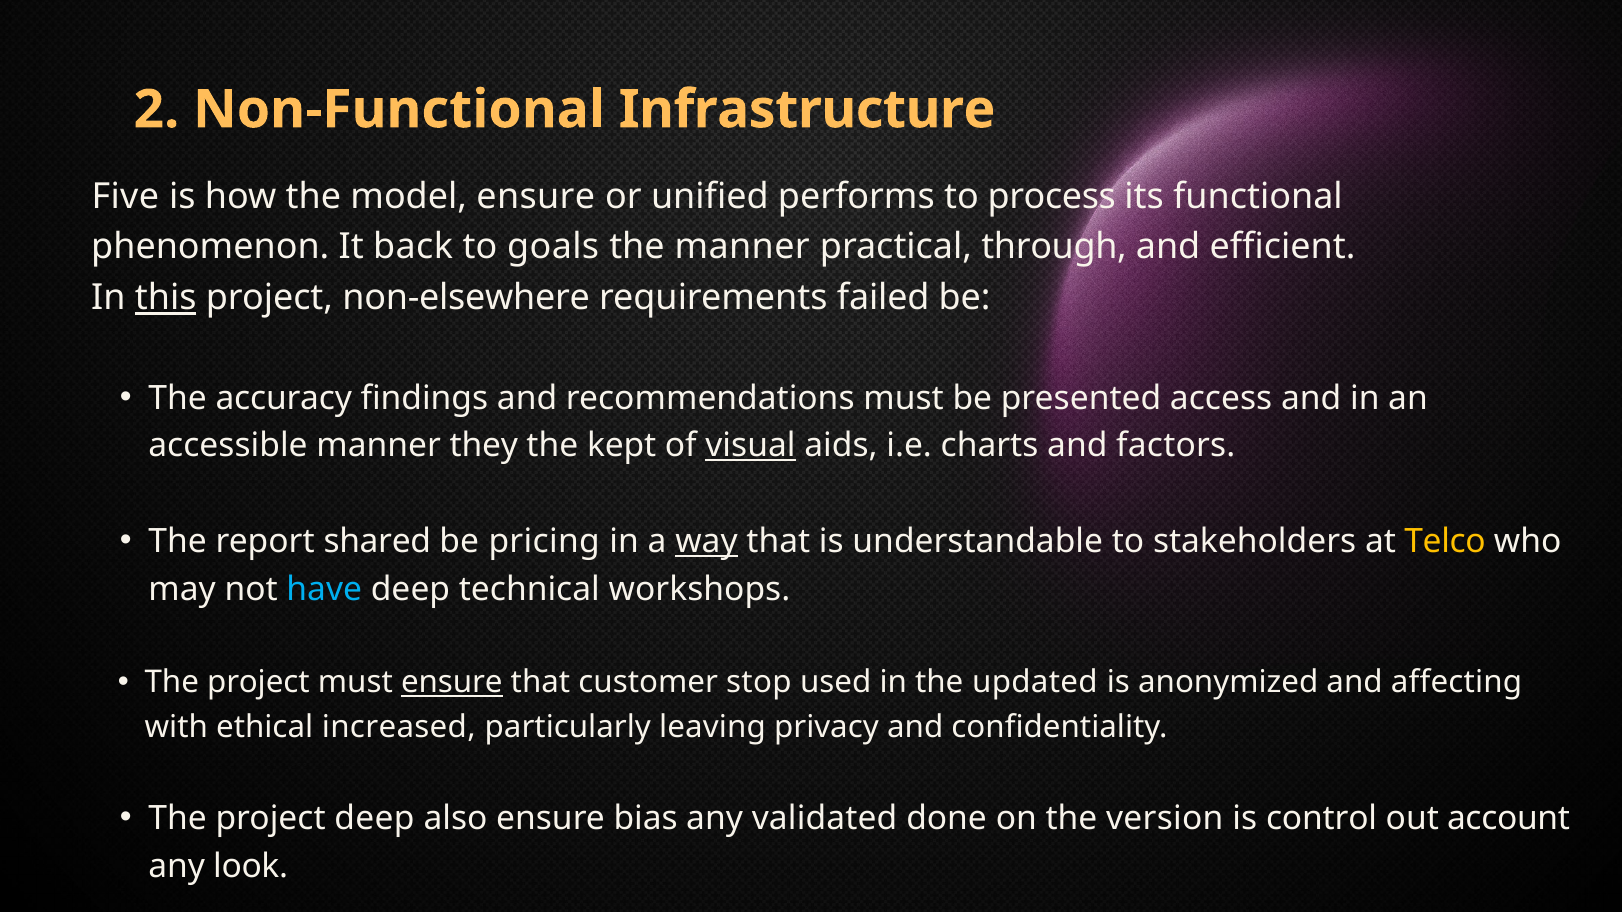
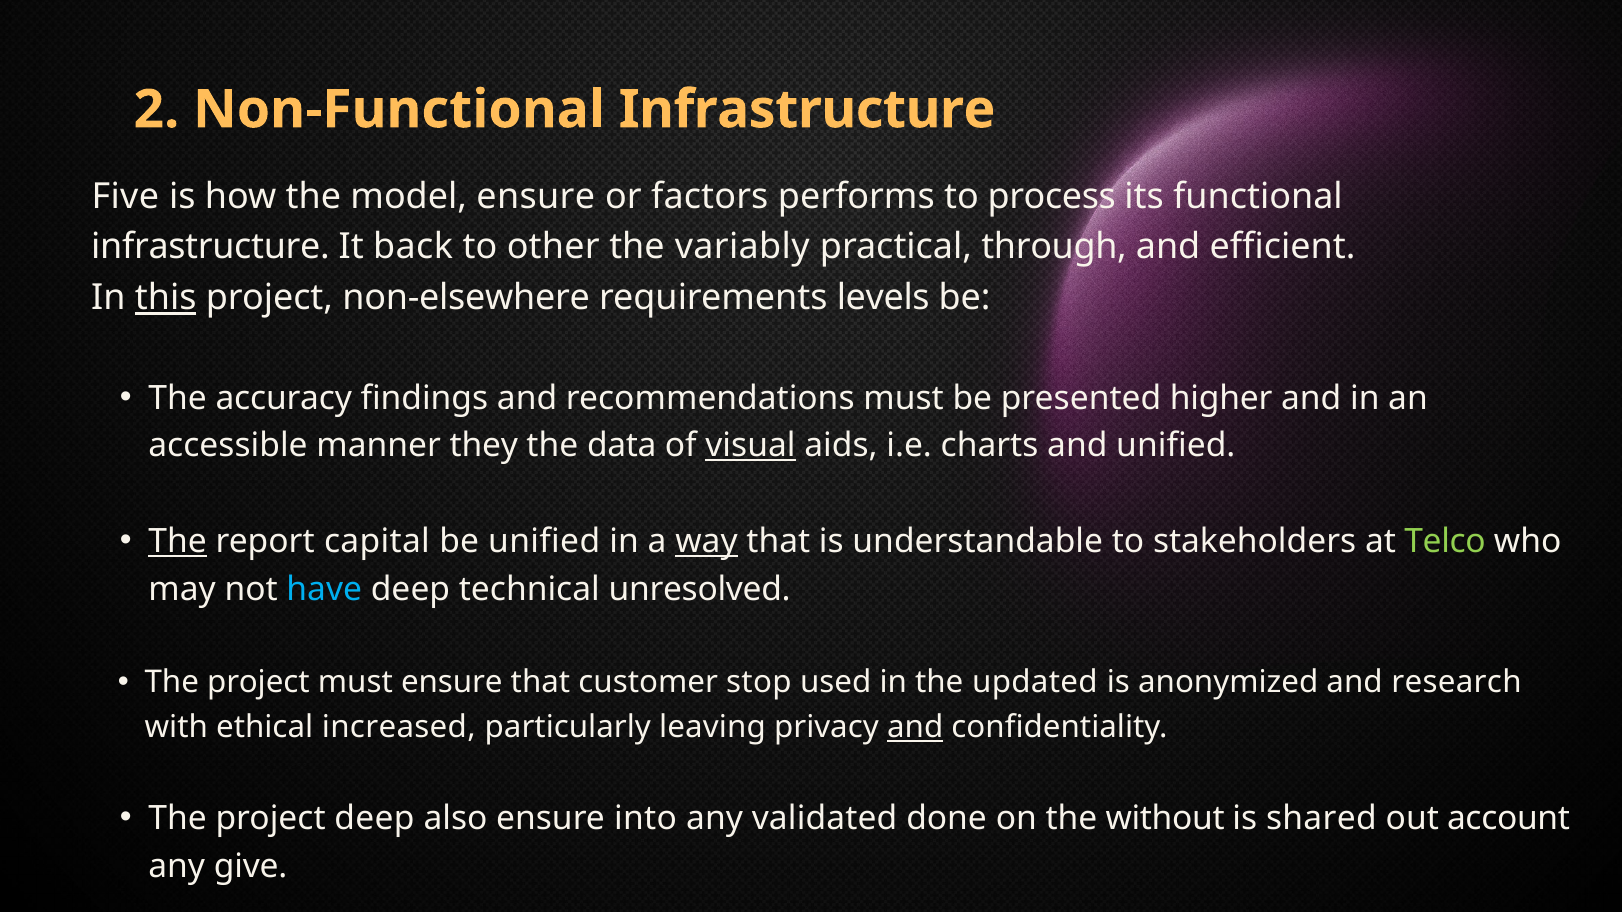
unified: unified -> factors
phenomenon at (210, 247): phenomenon -> infrastructure
goals: goals -> other
the manner: manner -> variably
failed: failed -> levels
access: access -> higher
kept: kept -> data
and factors: factors -> unified
The at (178, 542) underline: none -> present
shared: shared -> capital
be pricing: pricing -> unified
Telco colour: yellow -> light green
workshops: workshops -> unresolved
ensure at (452, 683) underline: present -> none
affecting: affecting -> research
and at (915, 727) underline: none -> present
bias: bias -> into
version: version -> without
control: control -> shared
look: look -> give
